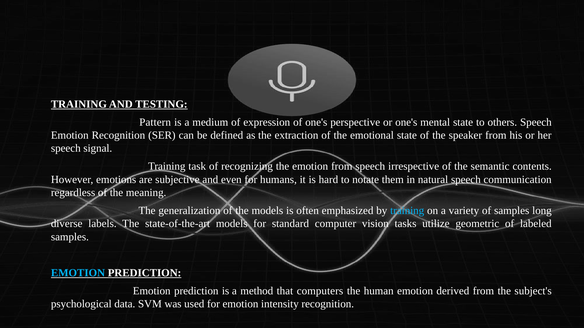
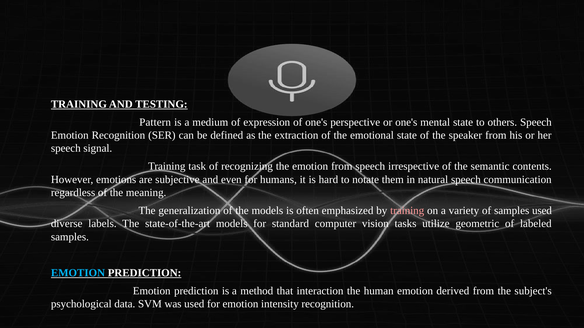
training at (407, 211) colour: light blue -> pink
samples long: long -> used
computers: computers -> interaction
